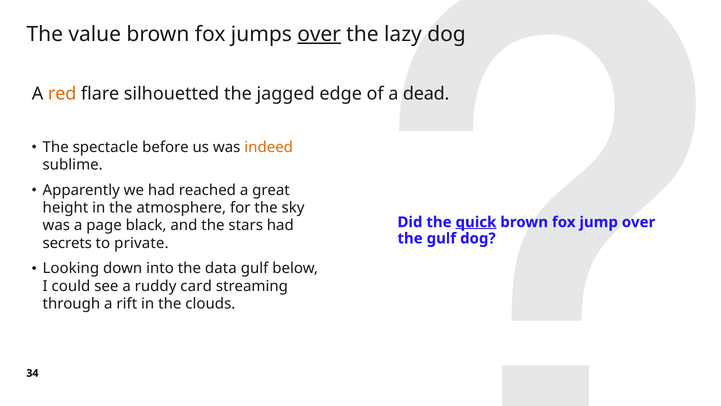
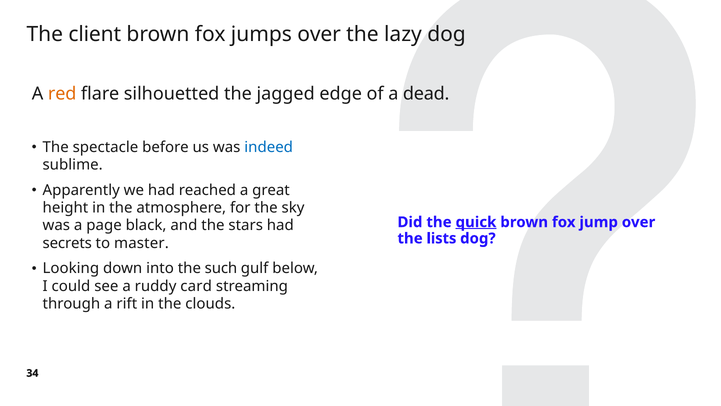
value: value -> client
over at (319, 34) underline: present -> none
indeed colour: orange -> blue
the gulf: gulf -> lists
private: private -> master
data: data -> such
